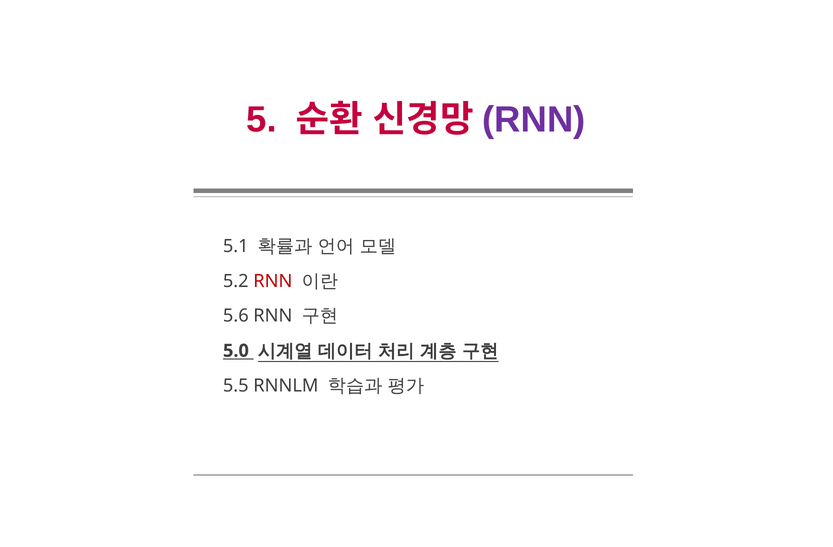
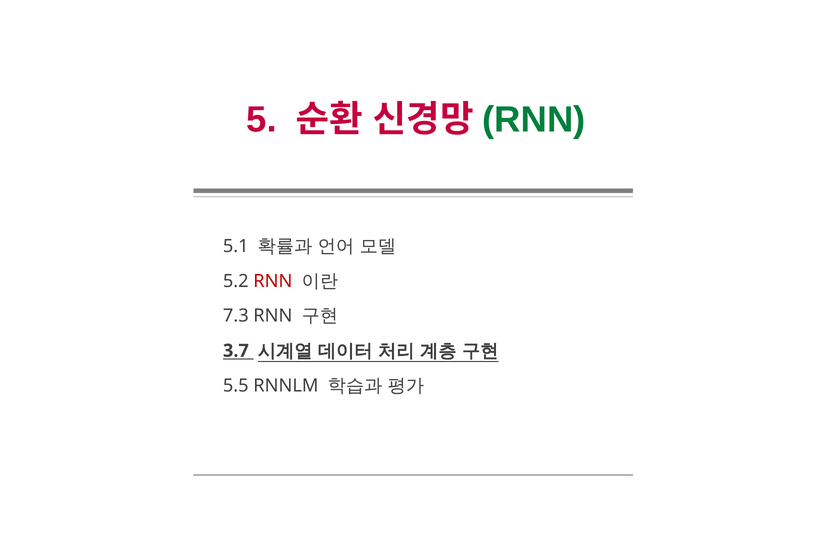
RNN at (534, 120) colour: purple -> green
5.6: 5.6 -> 7.3
5.0: 5.0 -> 3.7
